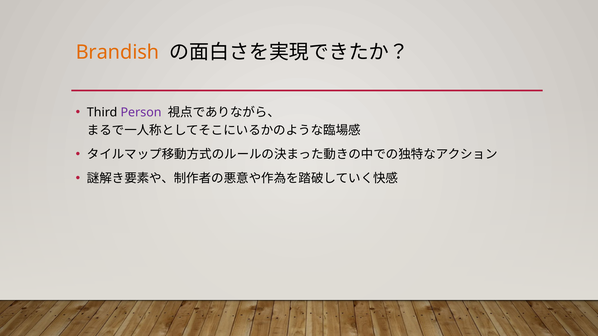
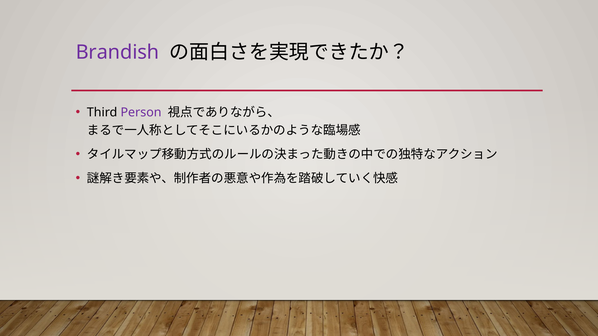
Brandish colour: orange -> purple
